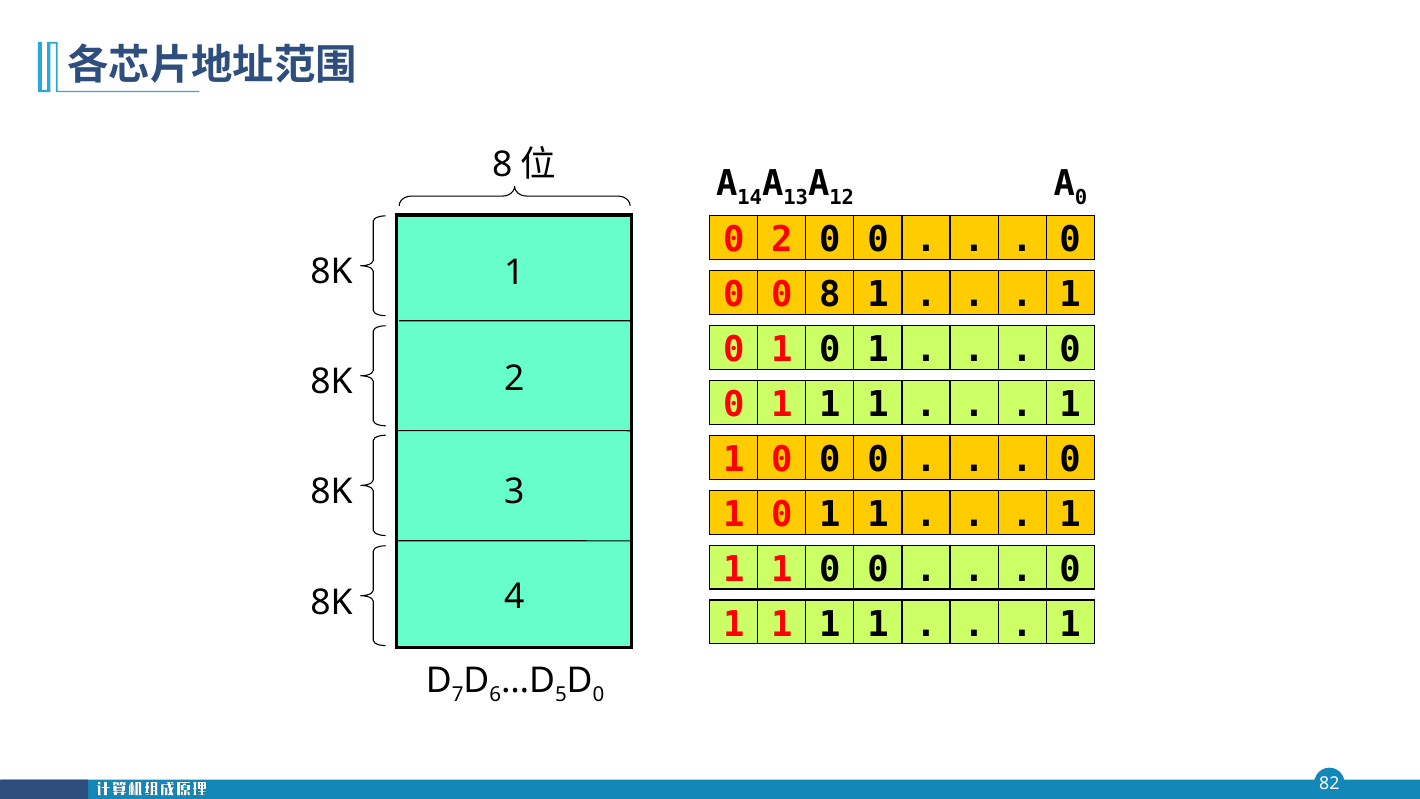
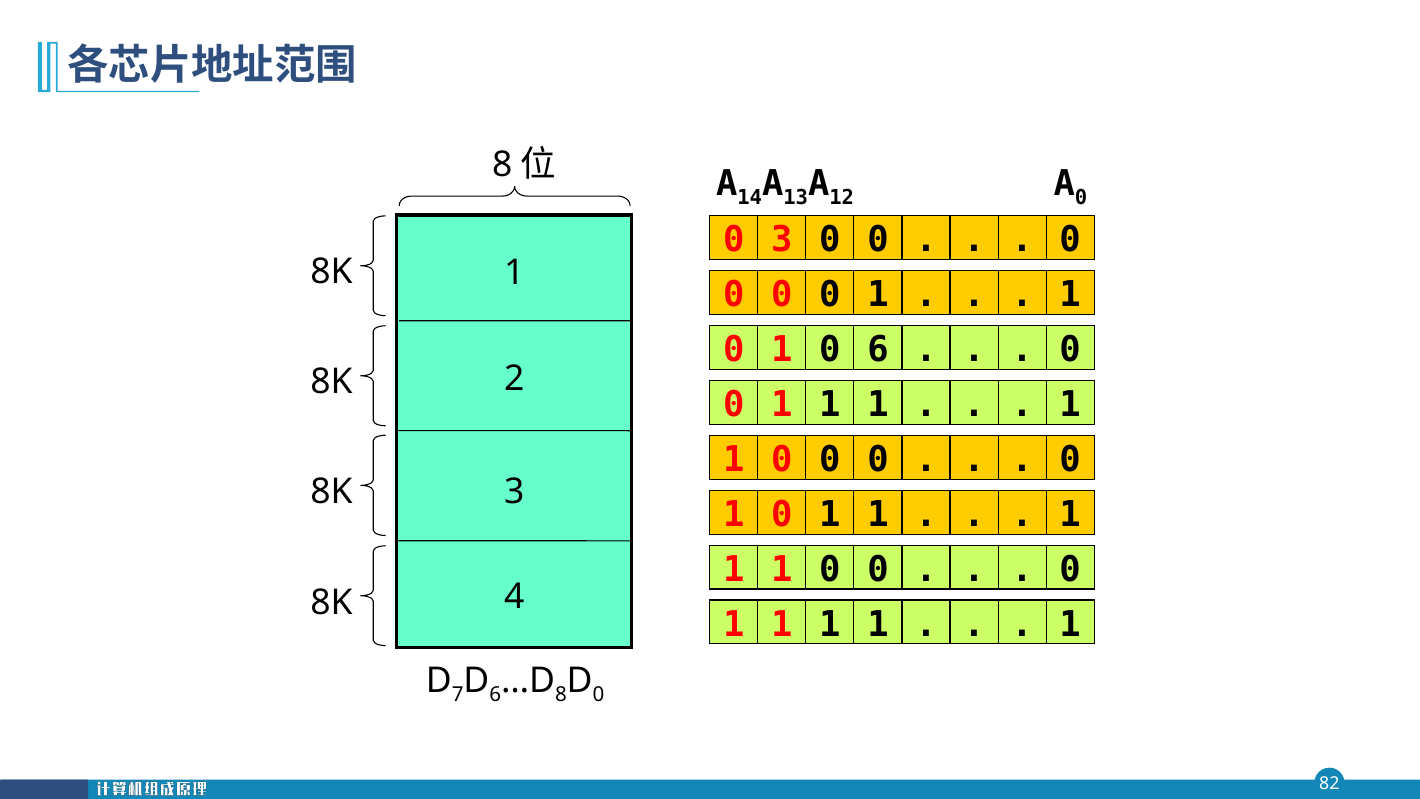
0 2: 2 -> 3
8 at (830, 295): 8 -> 0
1 at (878, 350): 1 -> 6
5 at (561, 695): 5 -> 8
